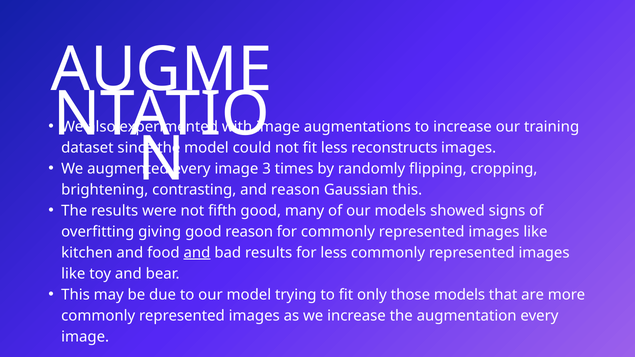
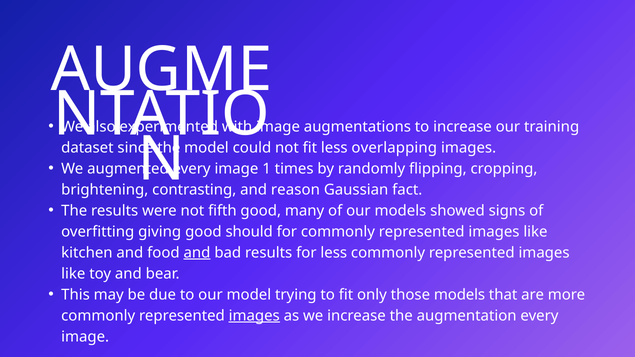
reconstructs: reconstructs -> overlapping
3: 3 -> 1
Gaussian this: this -> fact
good reason: reason -> should
images at (254, 316) underline: none -> present
